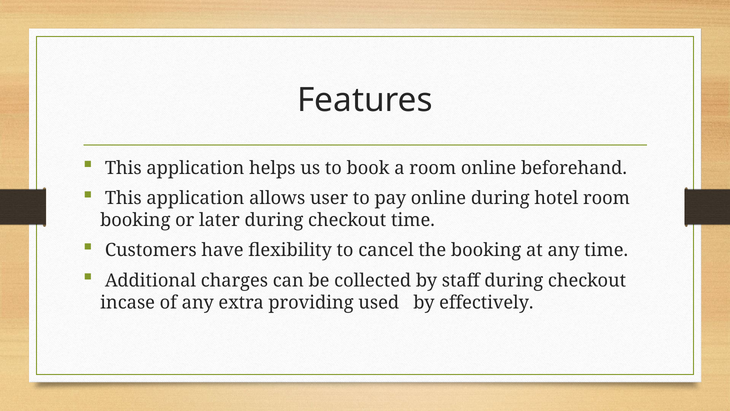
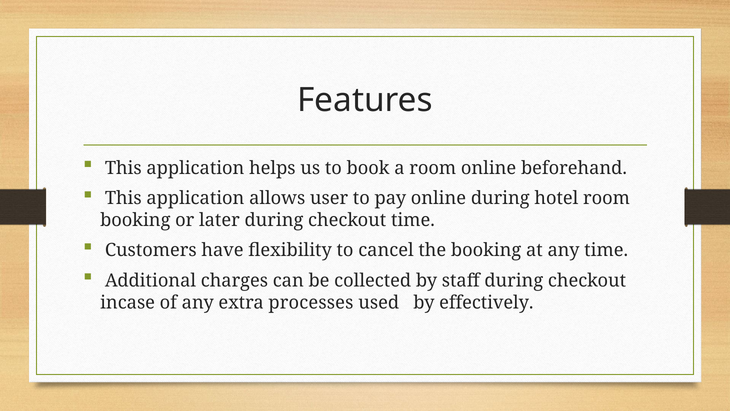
providing: providing -> processes
